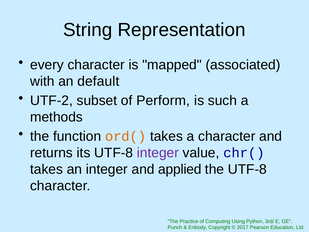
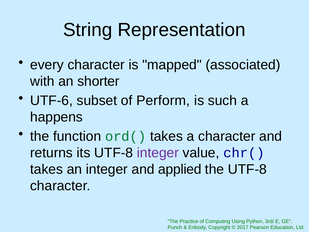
default: default -> shorter
UTF-2: UTF-2 -> UTF-6
methods: methods -> happens
ord( colour: orange -> green
